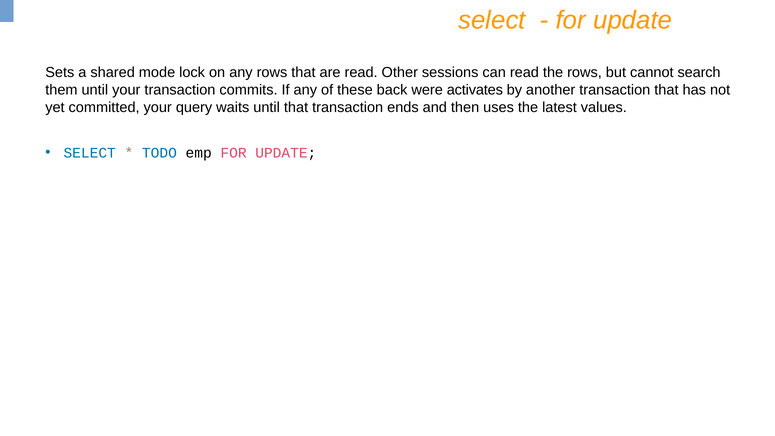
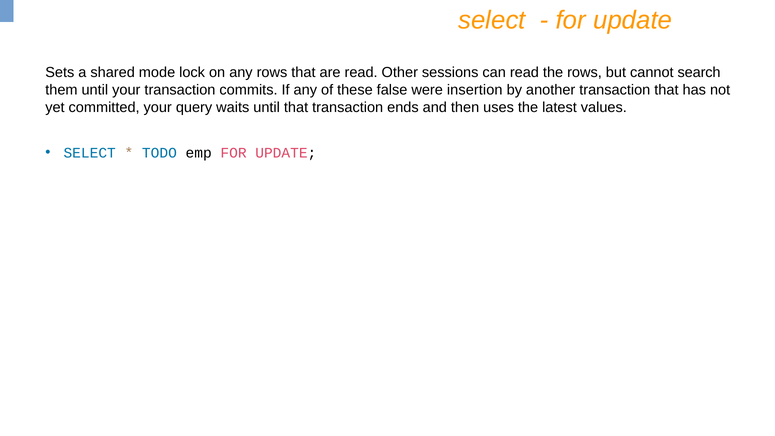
back: back -> false
activates: activates -> insertion
